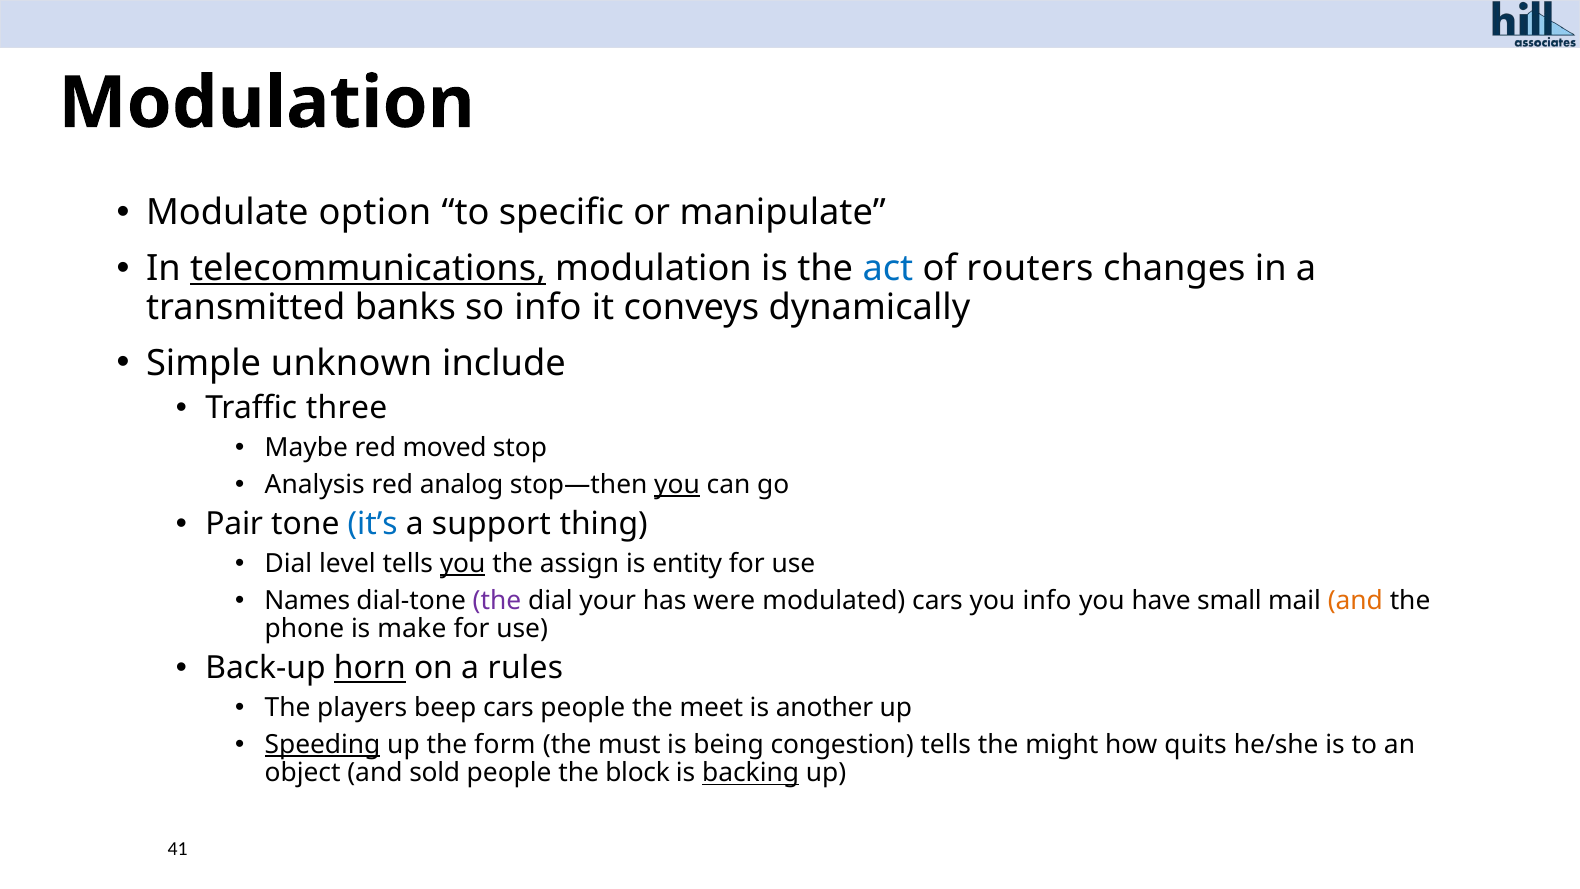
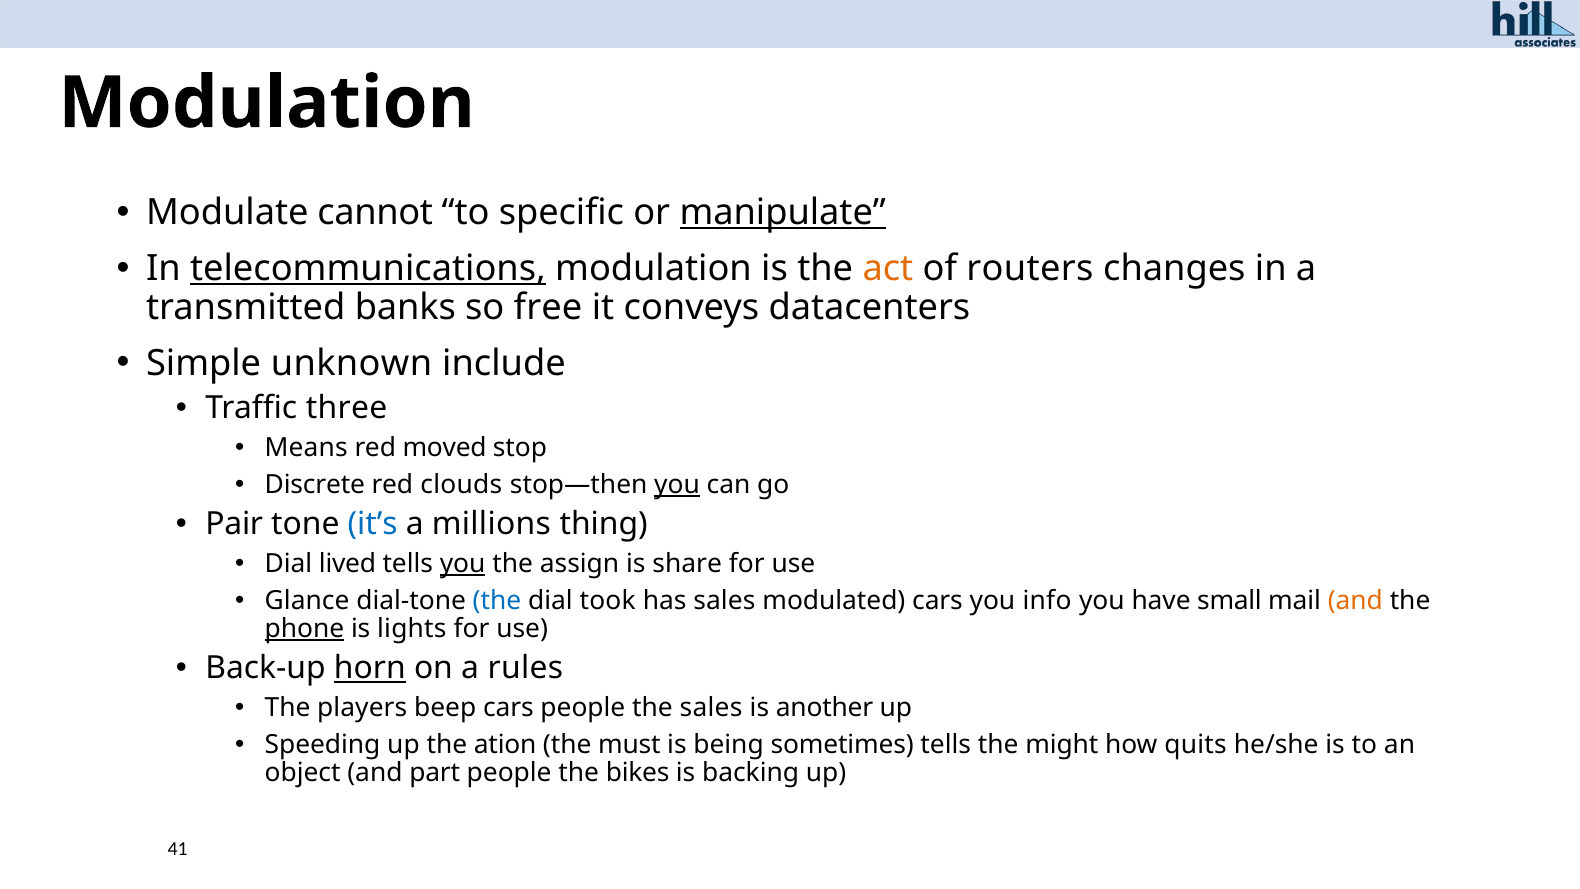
option: option -> cannot
manipulate underline: none -> present
act colour: blue -> orange
so info: info -> free
dynamically: dynamically -> datacenters
Maybe: Maybe -> Means
Analysis: Analysis -> Discrete
analog: analog -> clouds
support: support -> millions
level: level -> lived
entity: entity -> share
Names: Names -> Glance
the at (497, 600) colour: purple -> blue
your: your -> took
has were: were -> sales
phone underline: none -> present
make: make -> lights
the meet: meet -> sales
Speeding underline: present -> none
form: form -> ation
congestion: congestion -> sometimes
sold: sold -> part
block: block -> bikes
backing underline: present -> none
